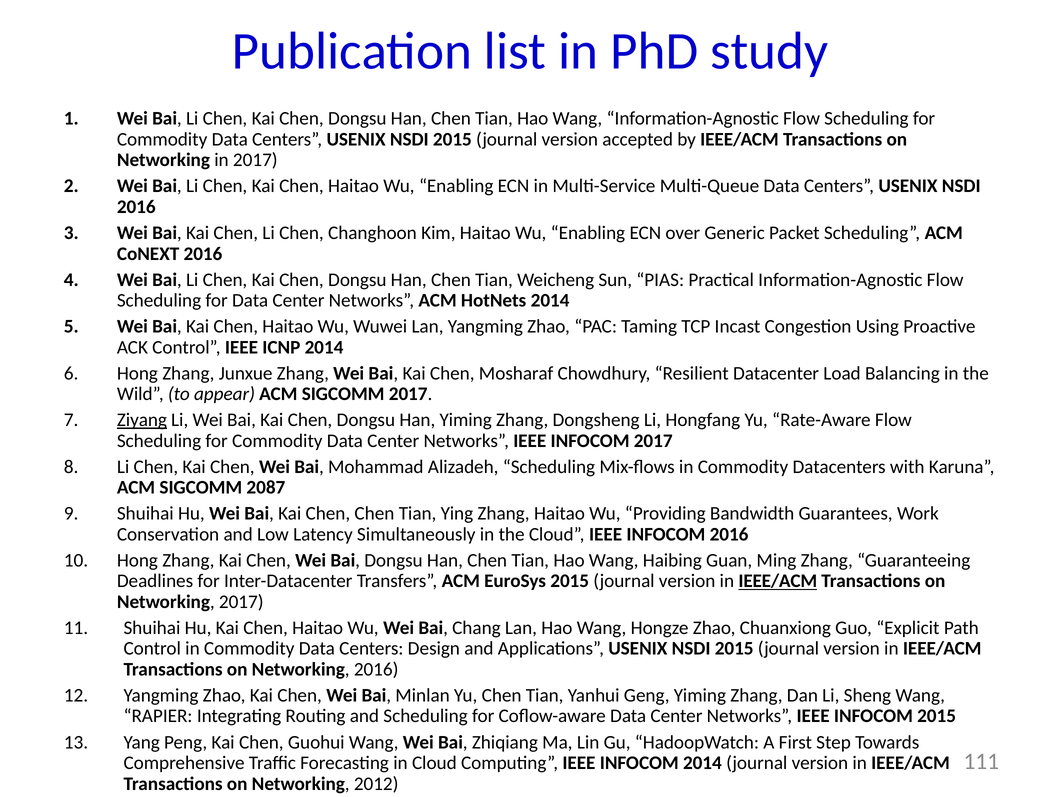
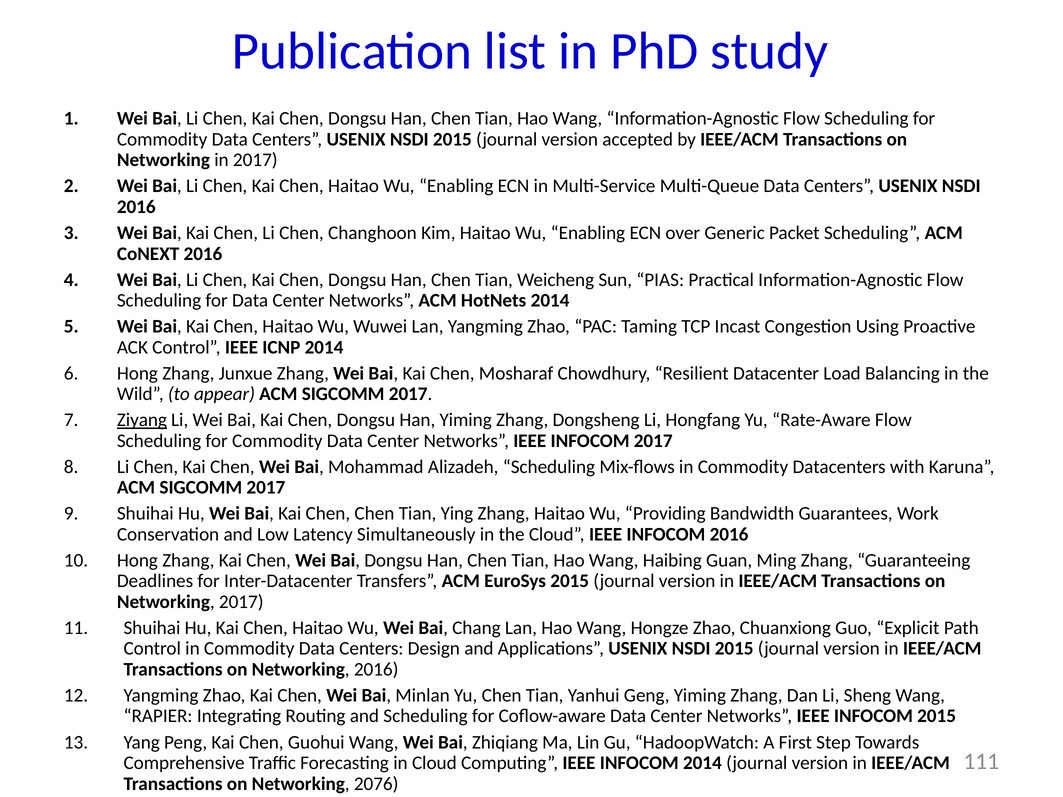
2087 at (266, 488): 2087 -> 2017
IEEE/ACM at (778, 581) underline: present -> none
2012: 2012 -> 2076
